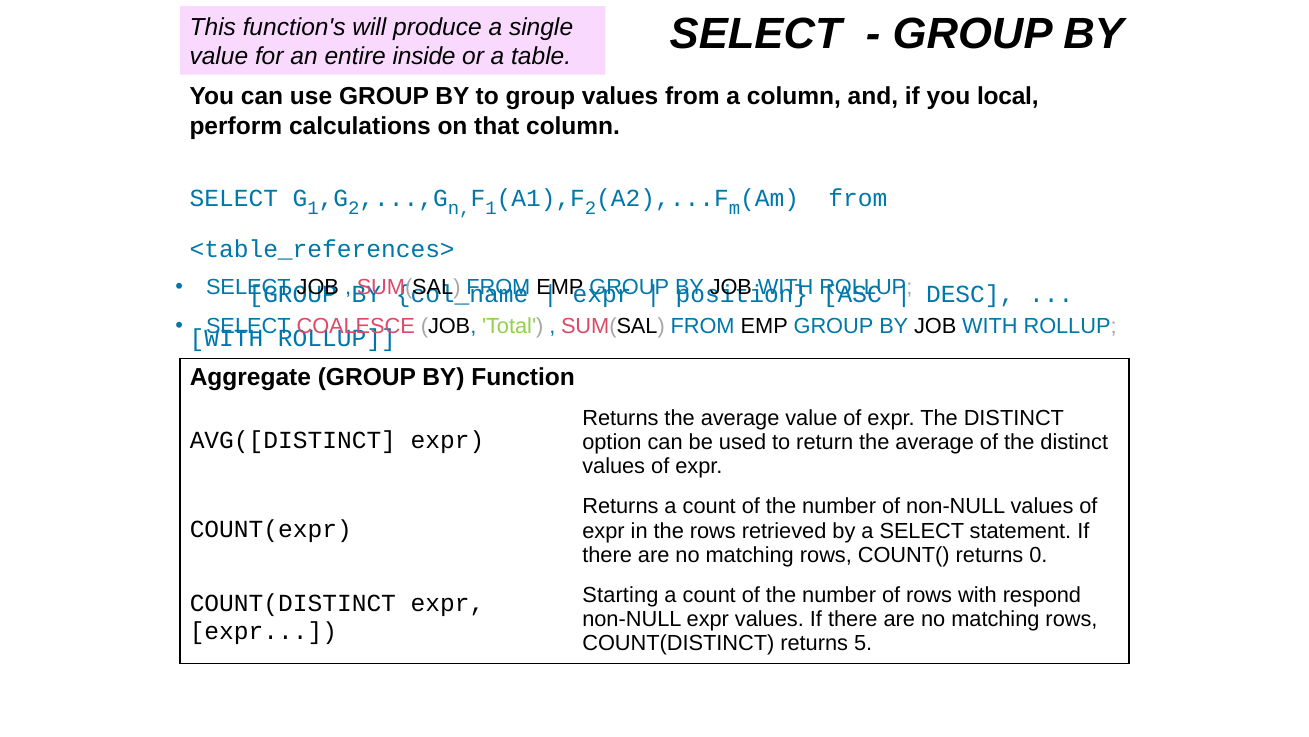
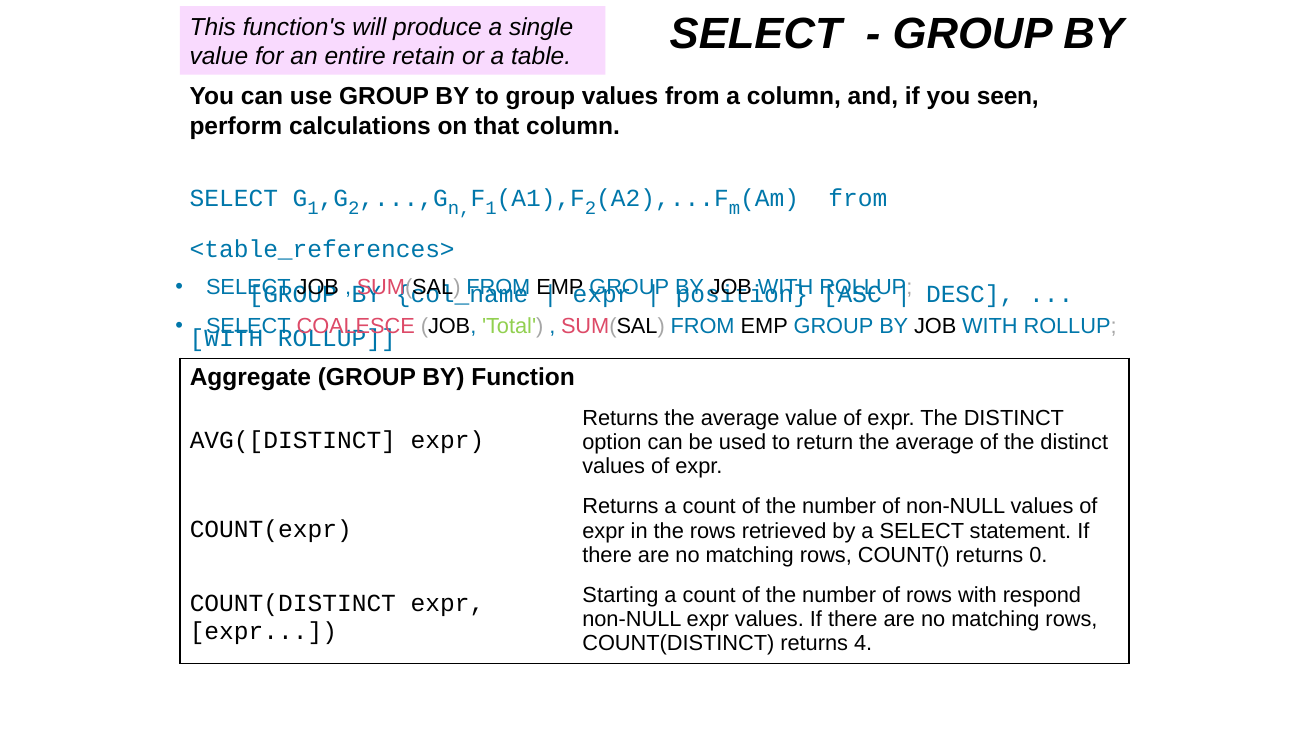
inside: inside -> retain
local: local -> seen
5: 5 -> 4
